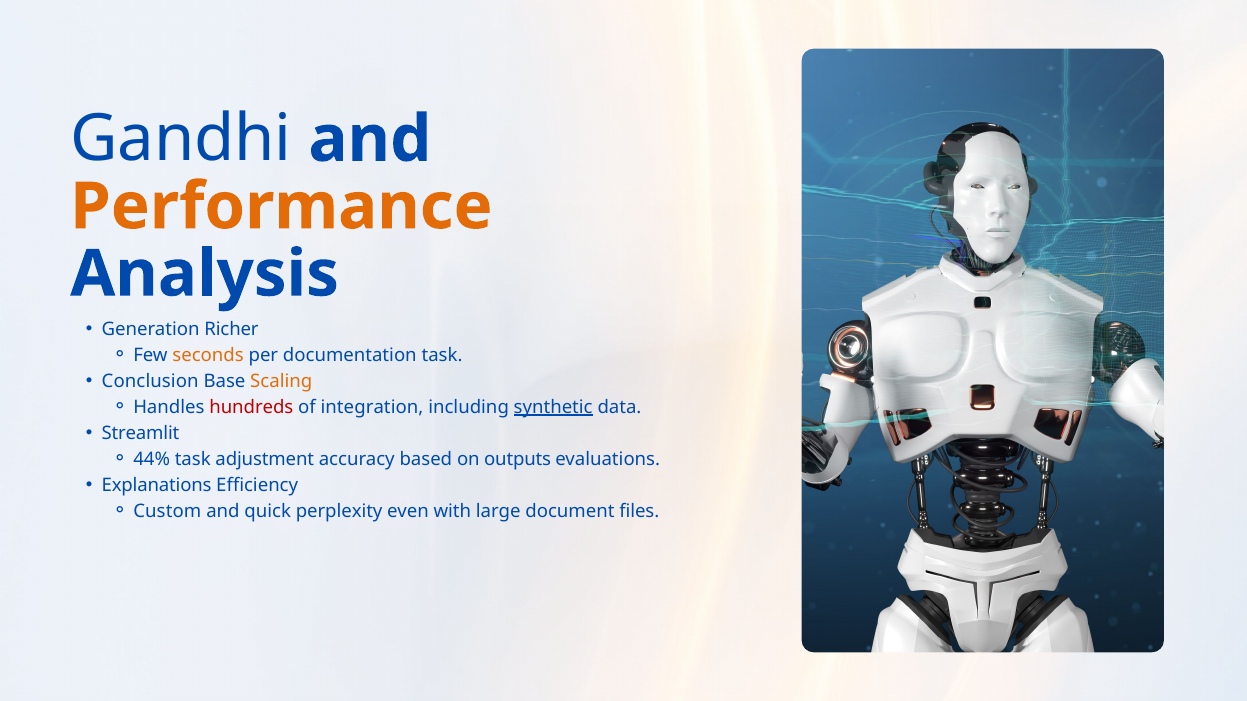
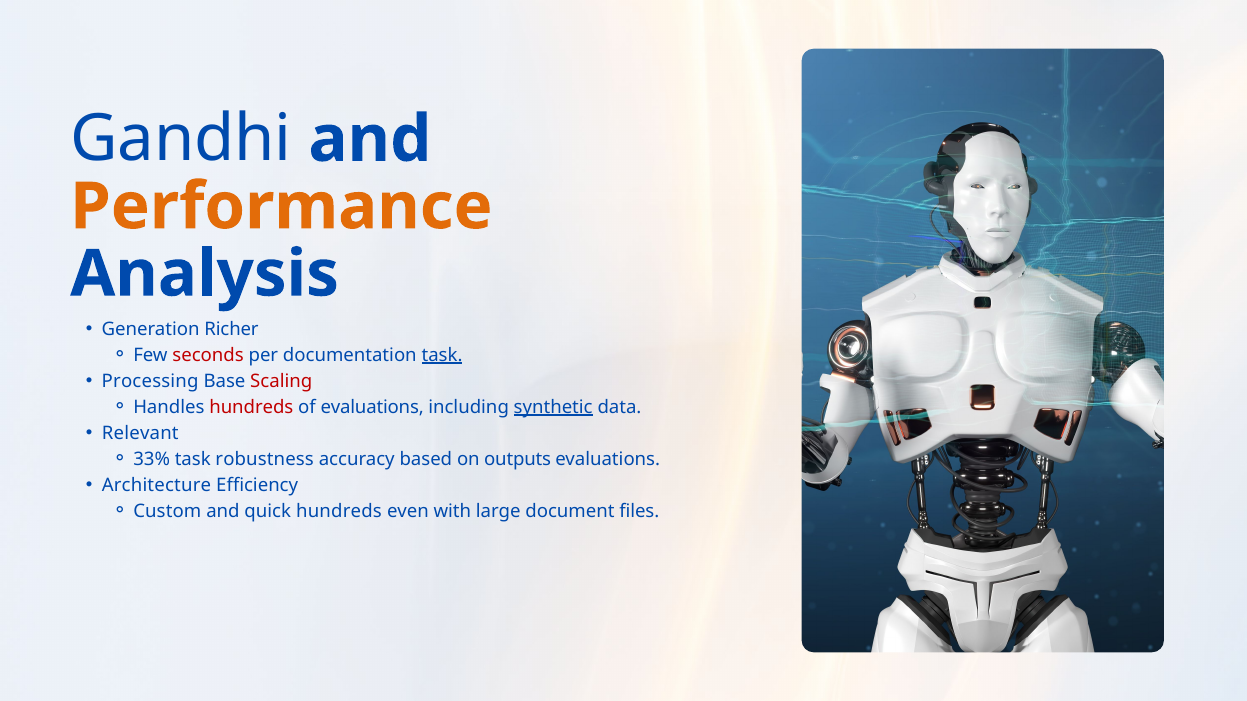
seconds colour: orange -> red
task at (442, 355) underline: none -> present
Conclusion: Conclusion -> Processing
Scaling colour: orange -> red
of integration: integration -> evaluations
Streamlit: Streamlit -> Relevant
44%: 44% -> 33%
adjustment: adjustment -> robustness
Explanations: Explanations -> Architecture
quick perplexity: perplexity -> hundreds
